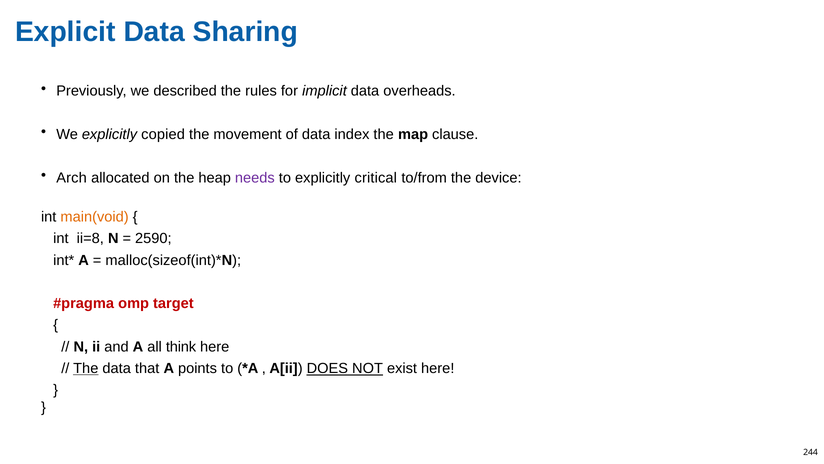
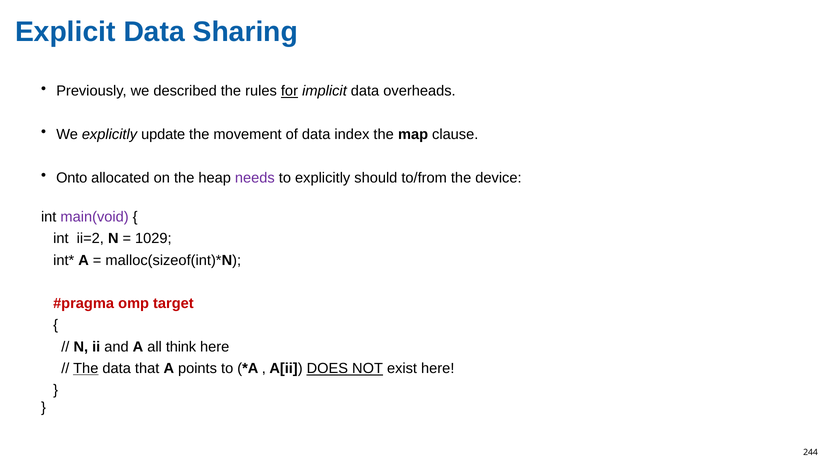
for underline: none -> present
copied: copied -> update
Arch: Arch -> Onto
critical: critical -> should
main(void colour: orange -> purple
ii=8: ii=8 -> ii=2
2590: 2590 -> 1029
